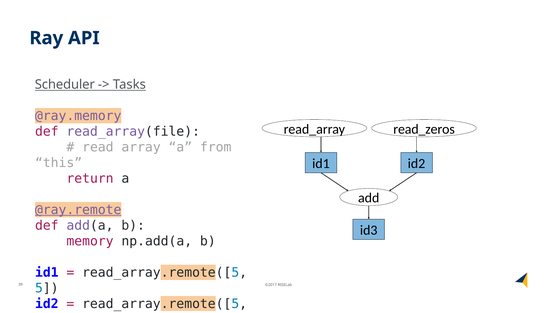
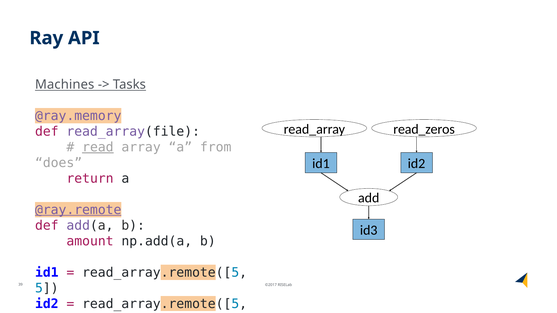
Scheduler: Scheduler -> Machines
read underline: none -> present
this: this -> does
memory: memory -> amount
